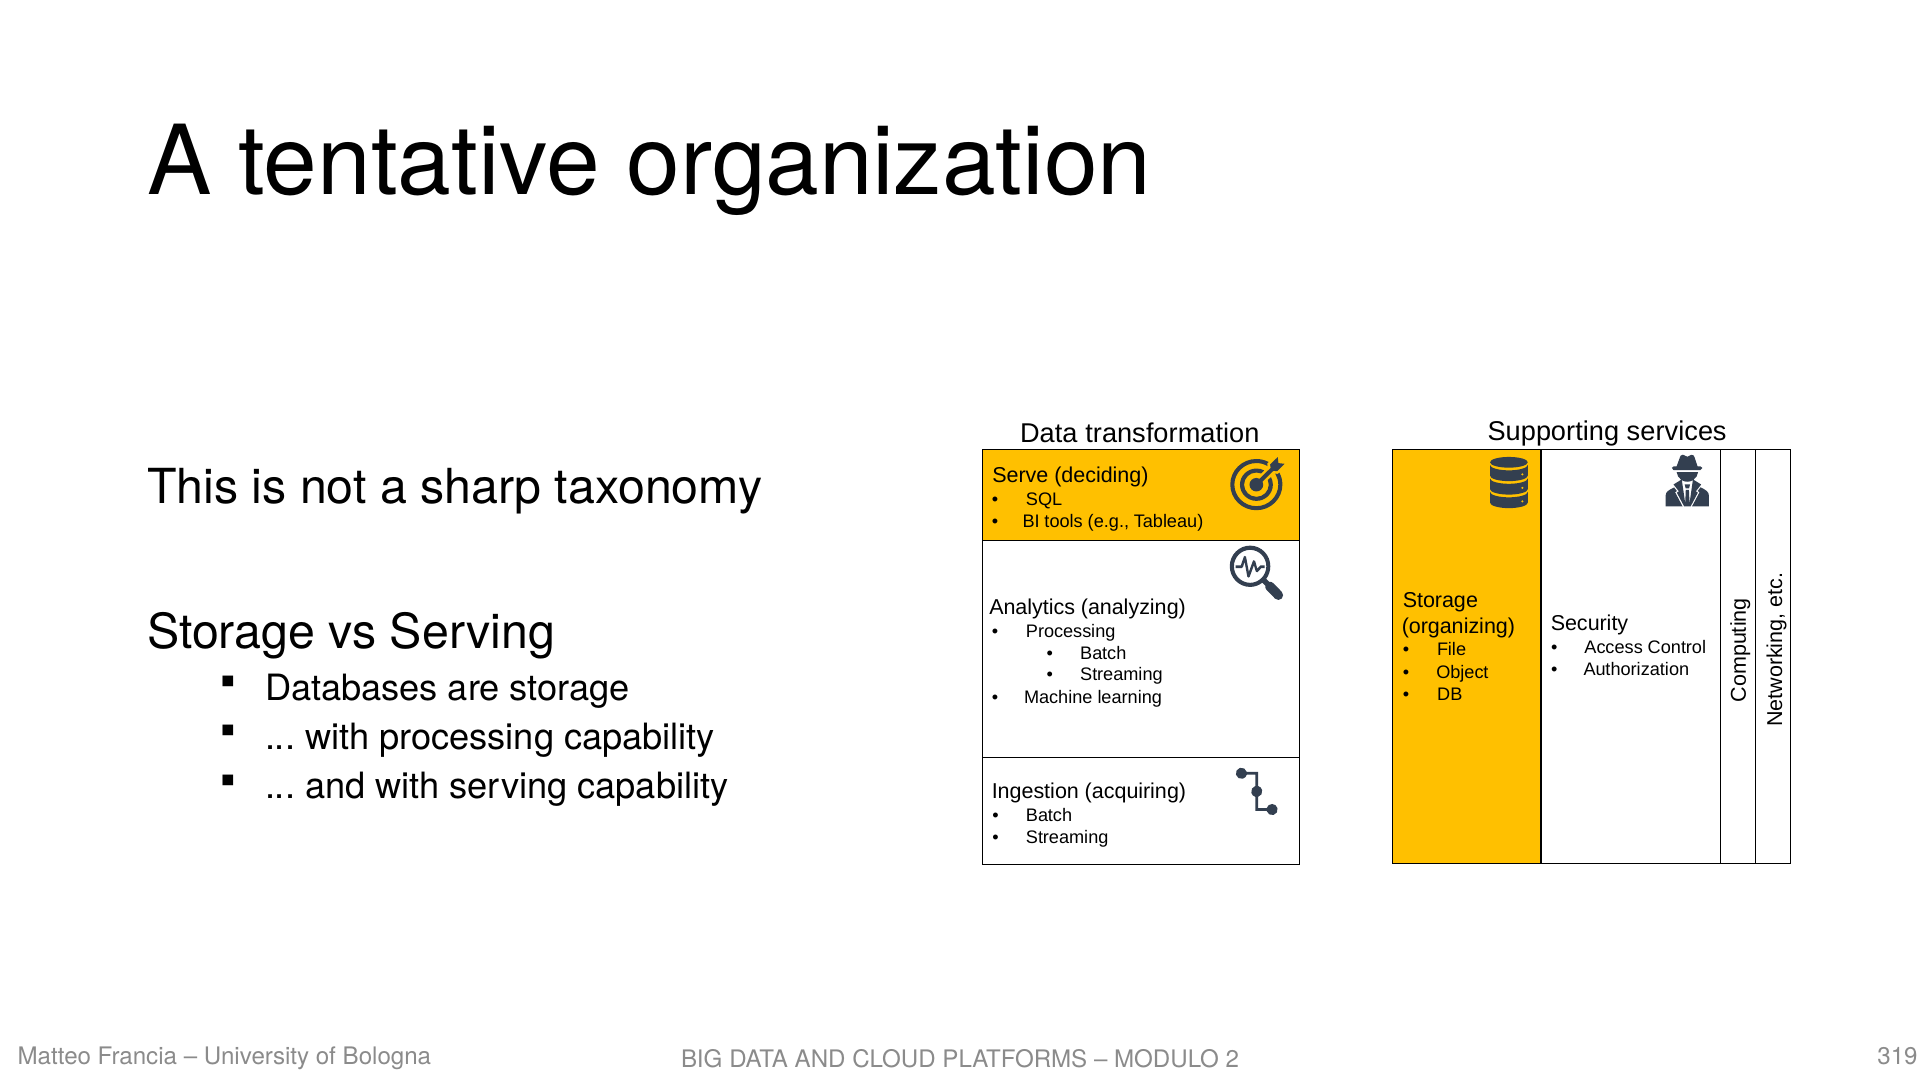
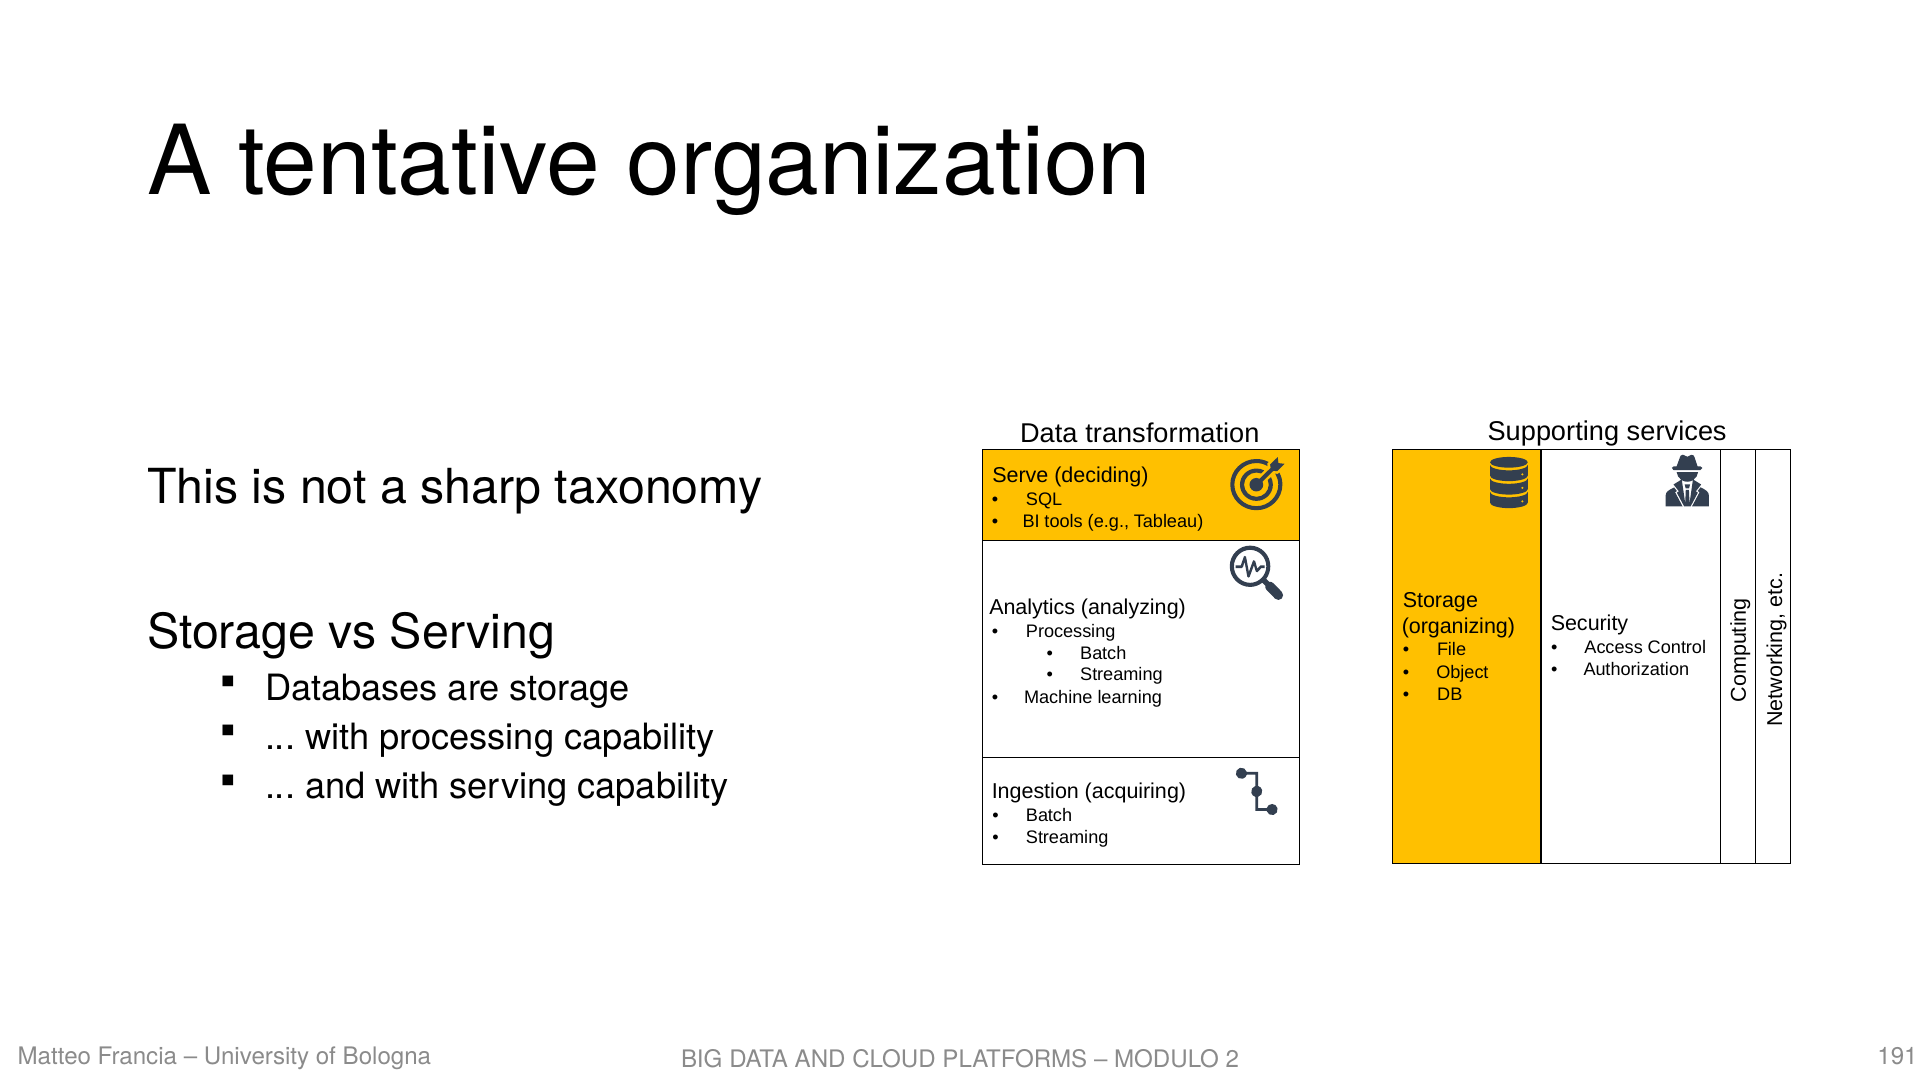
319: 319 -> 191
